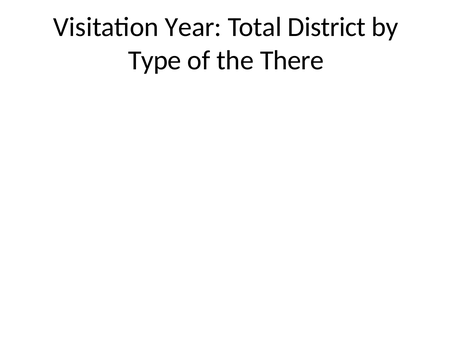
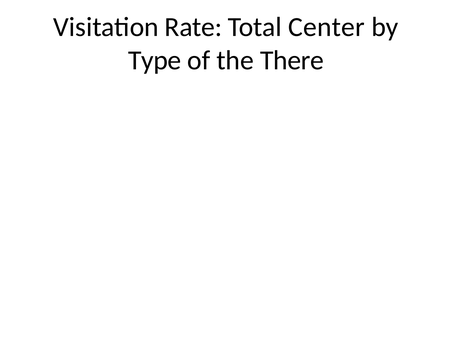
Year: Year -> Rate
District: District -> Center
